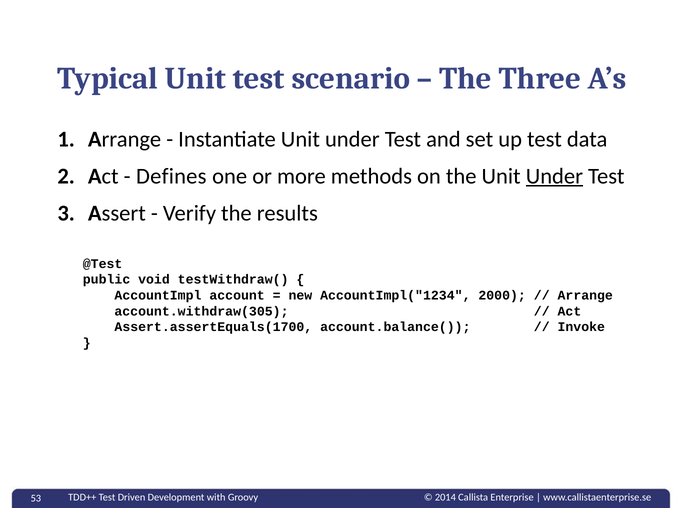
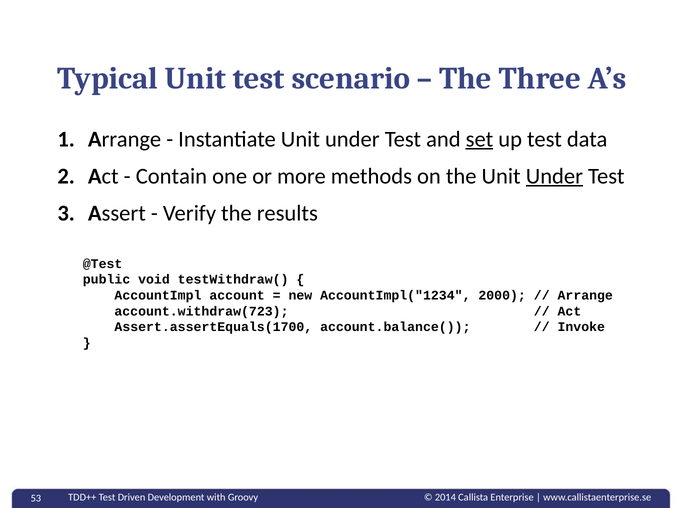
set underline: none -> present
Defines: Defines -> Contain
account.withdraw(305: account.withdraw(305 -> account.withdraw(723
